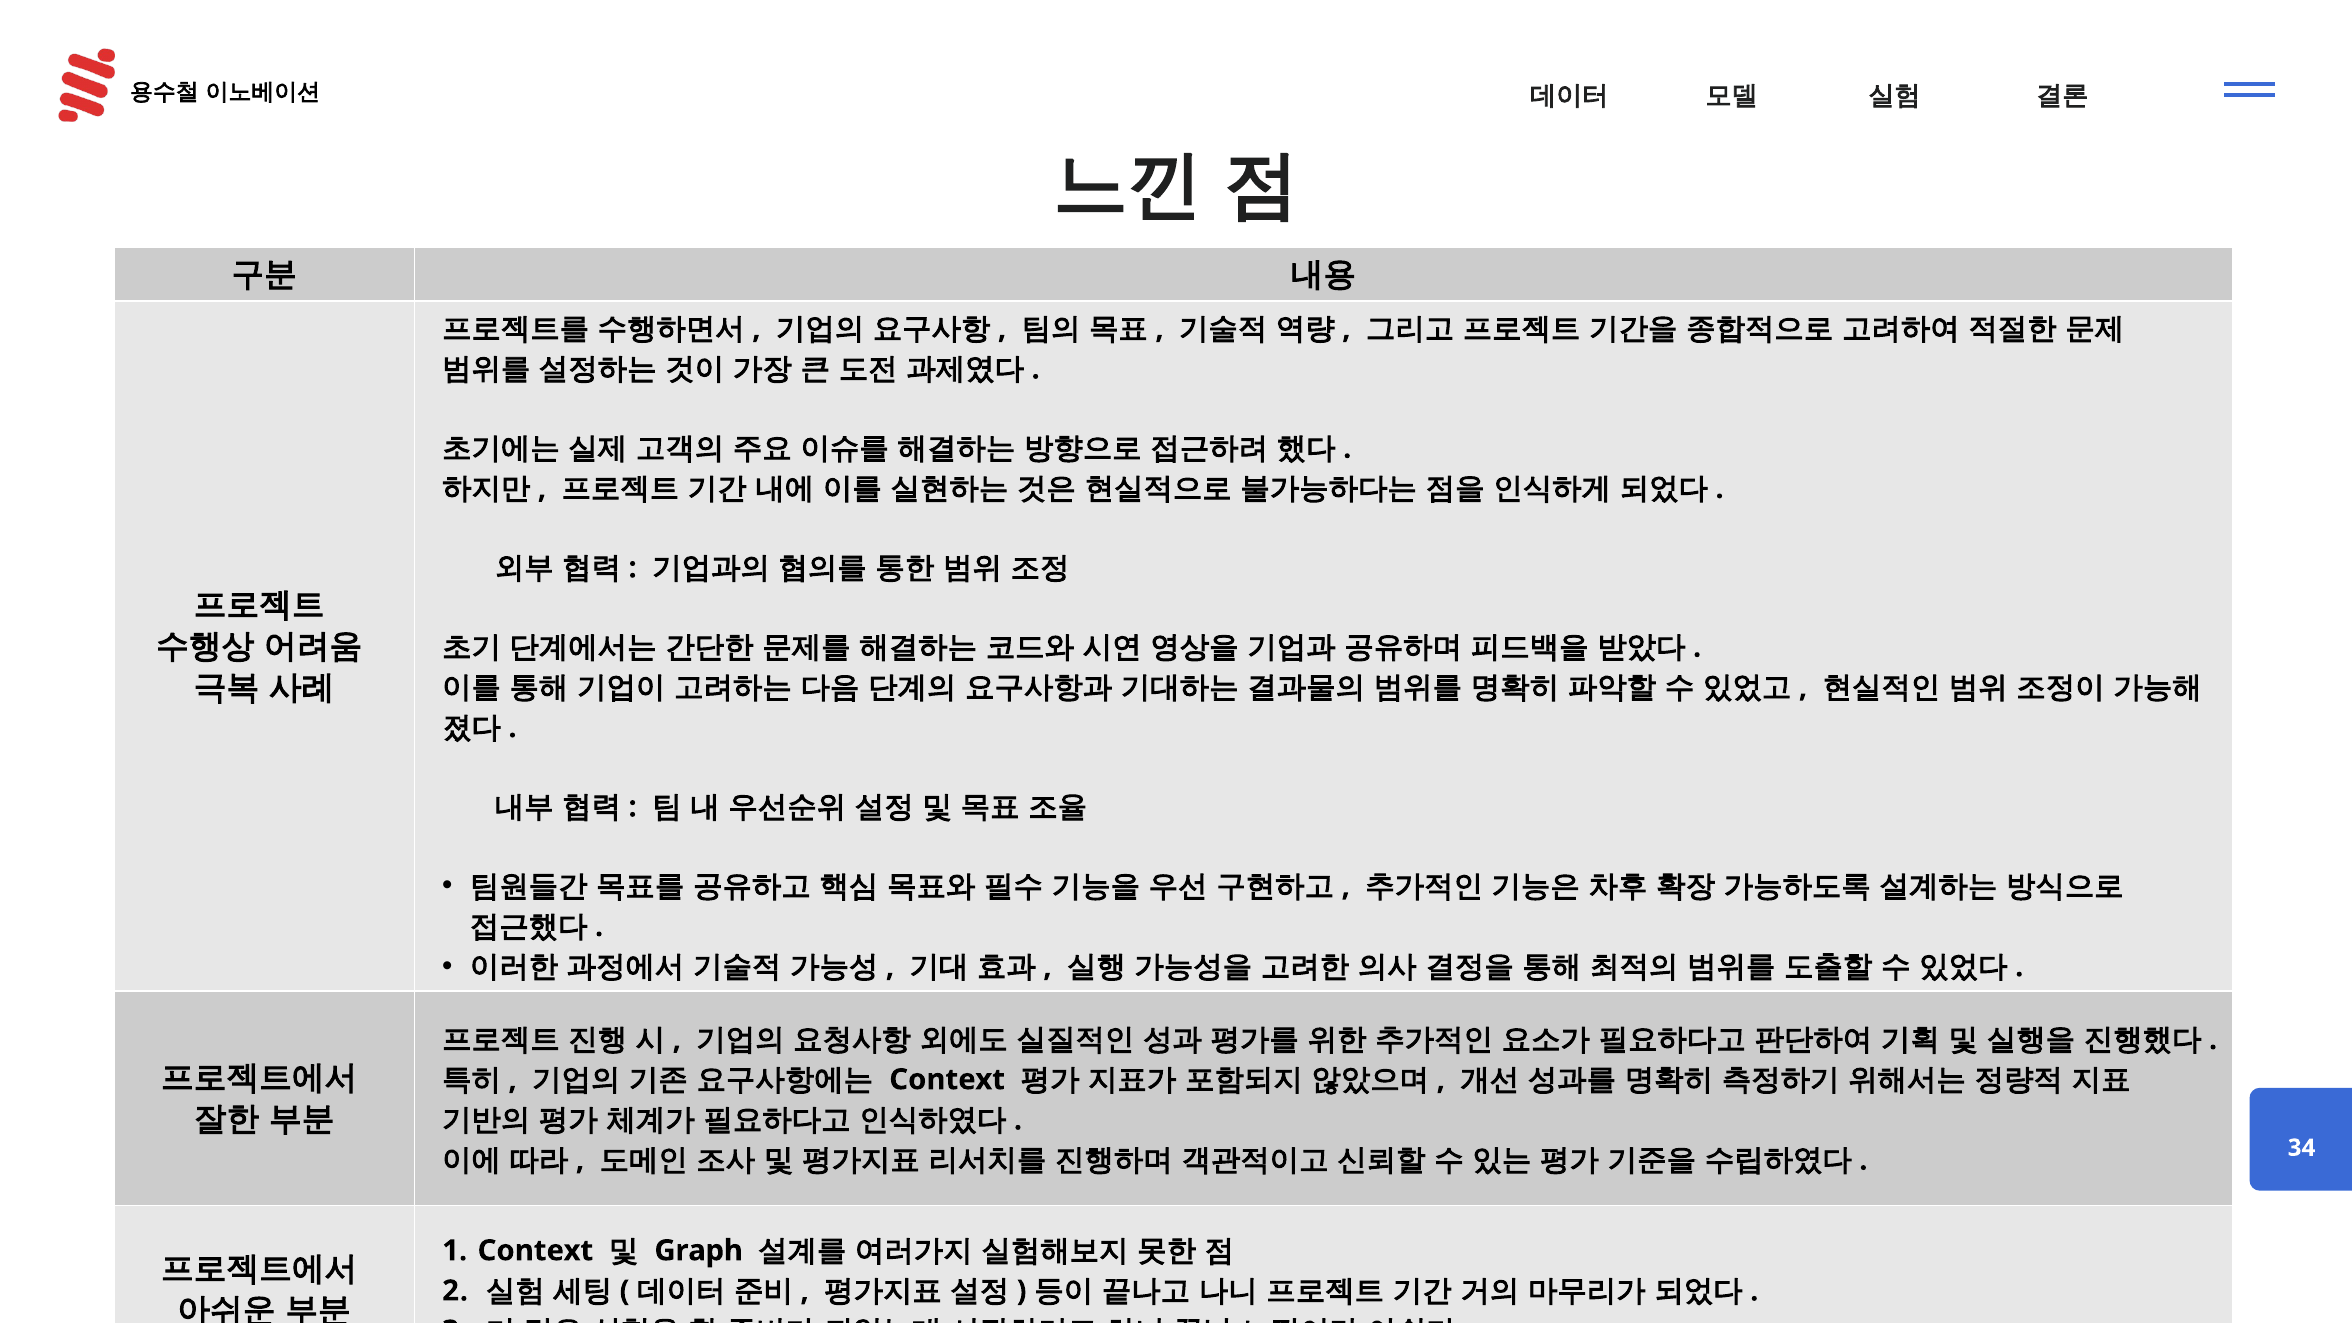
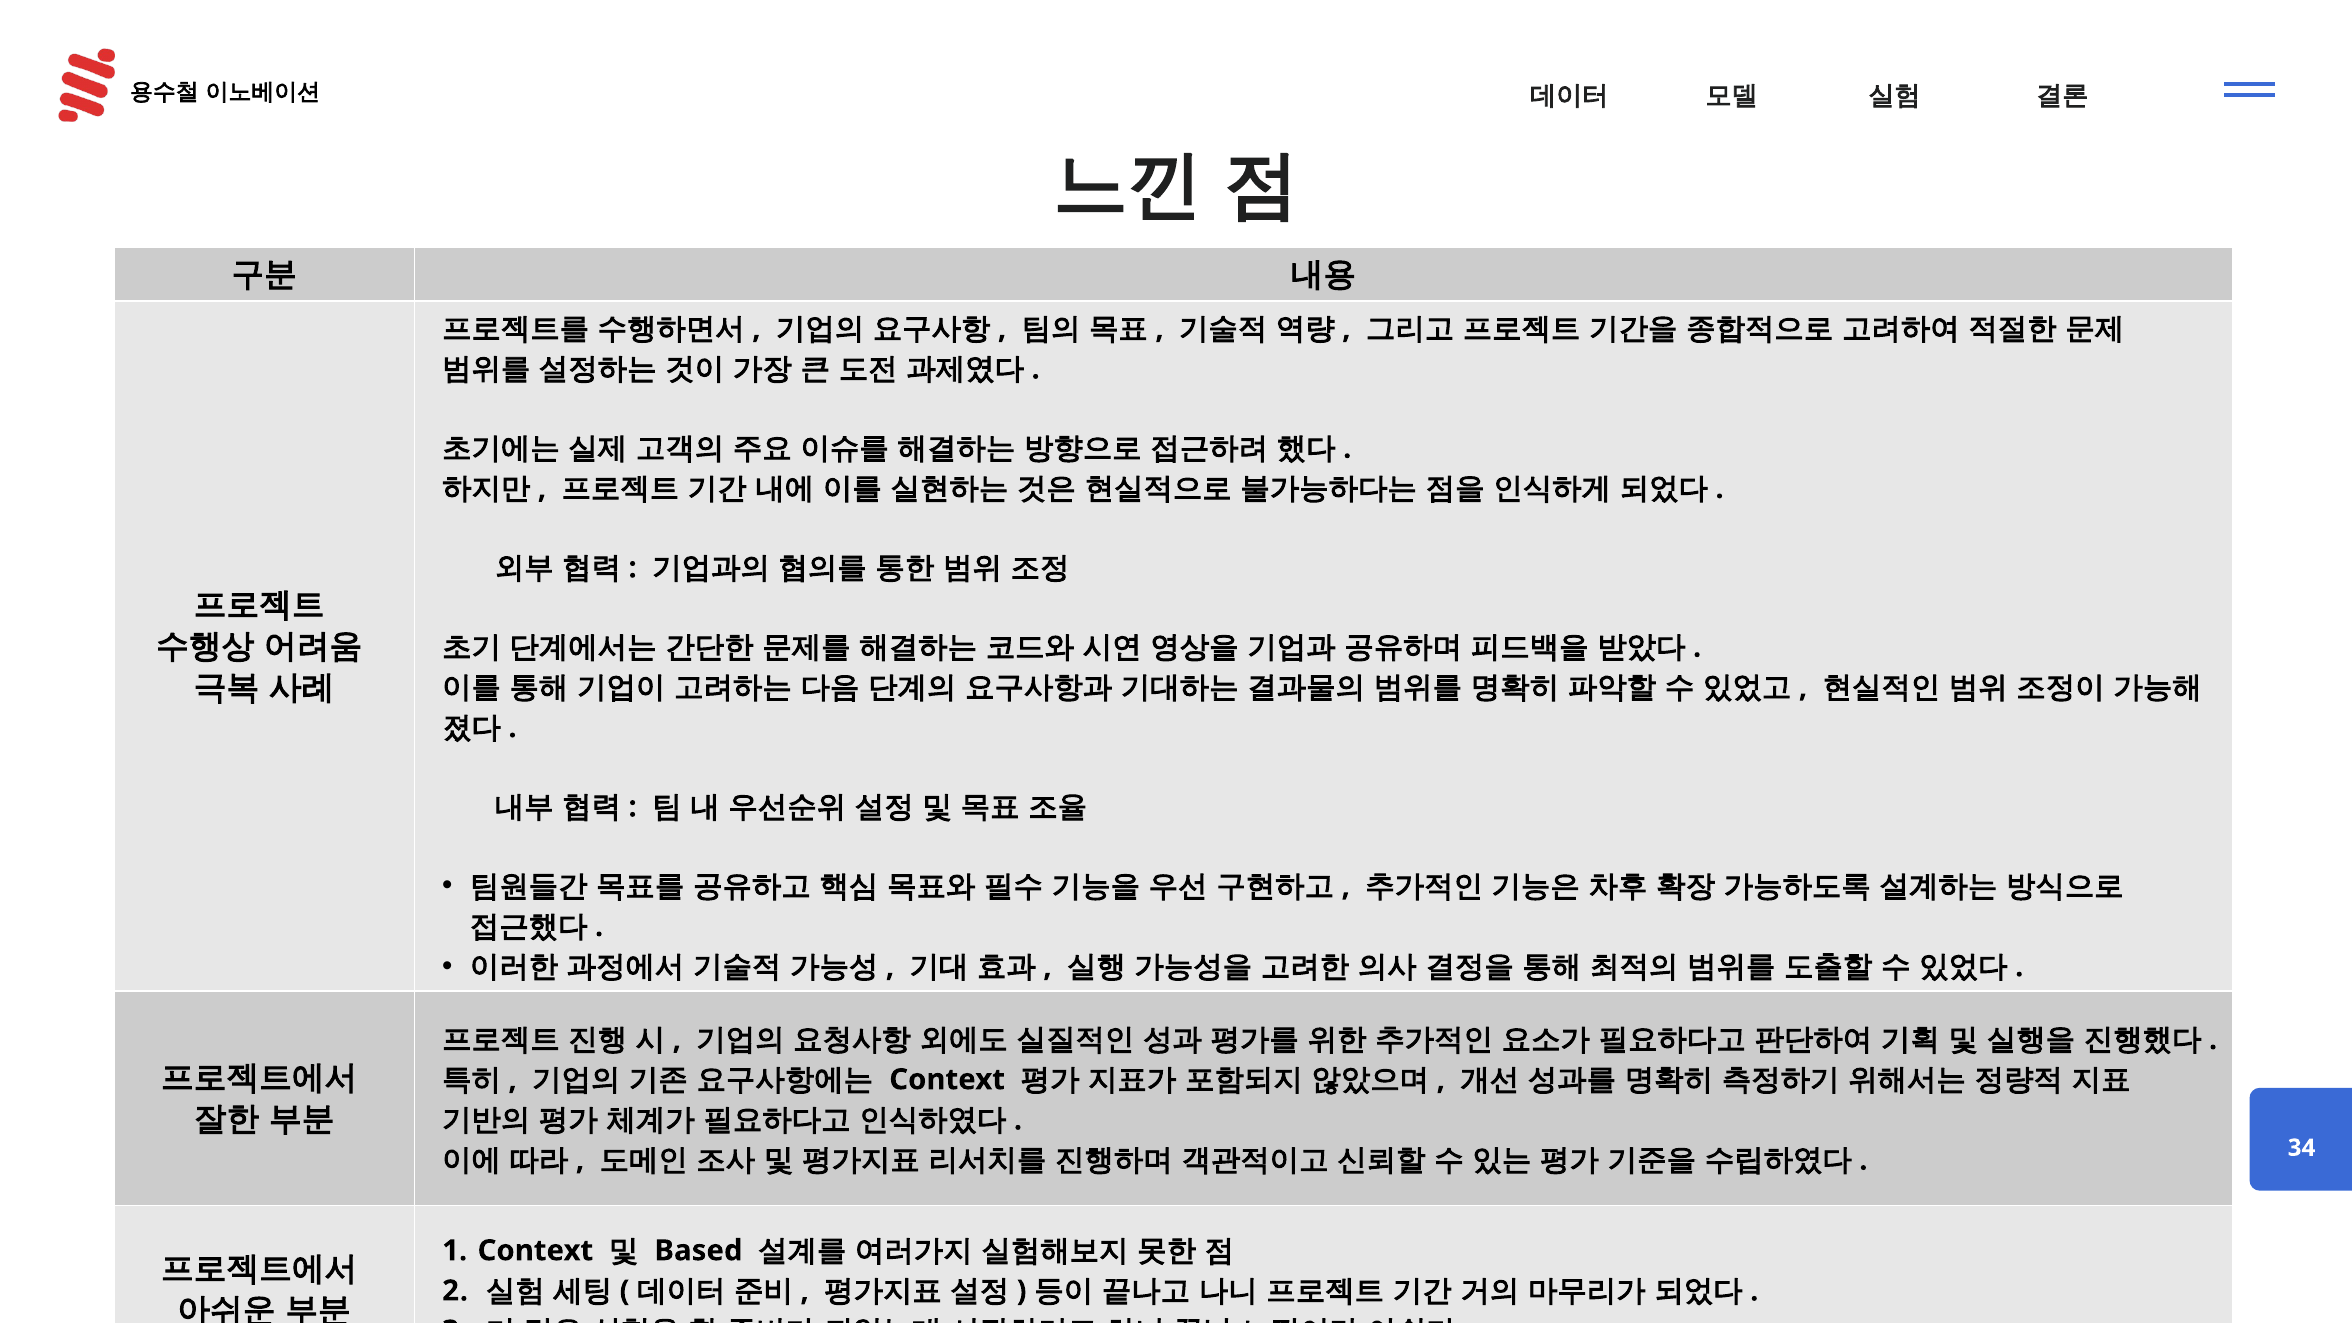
Graph: Graph -> Based
